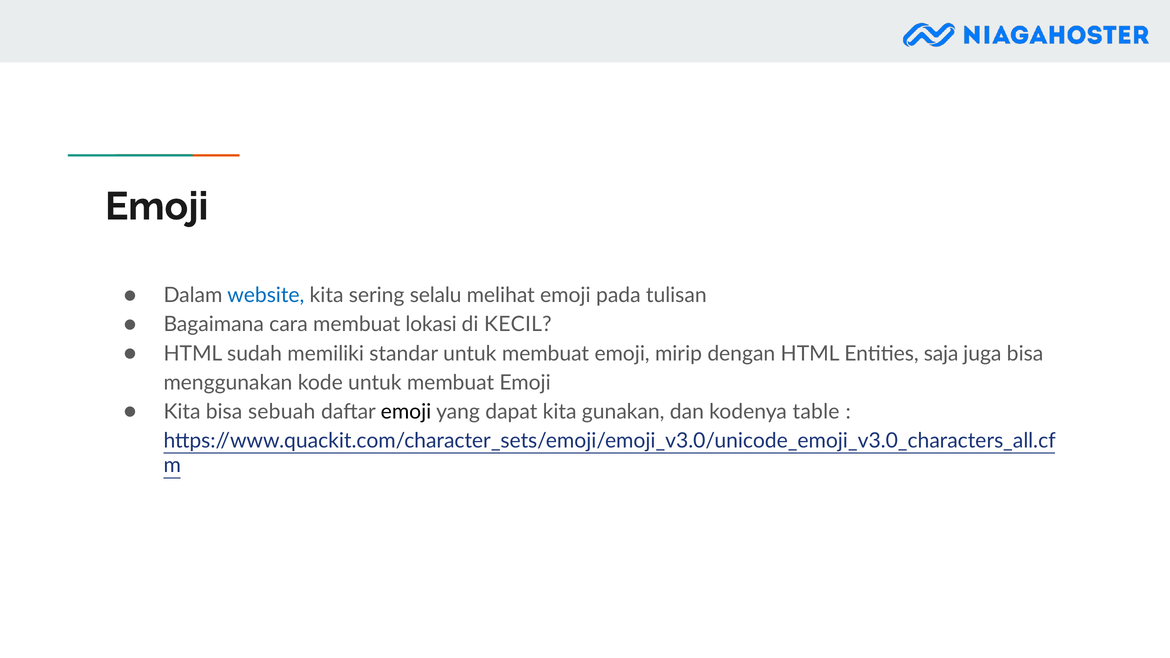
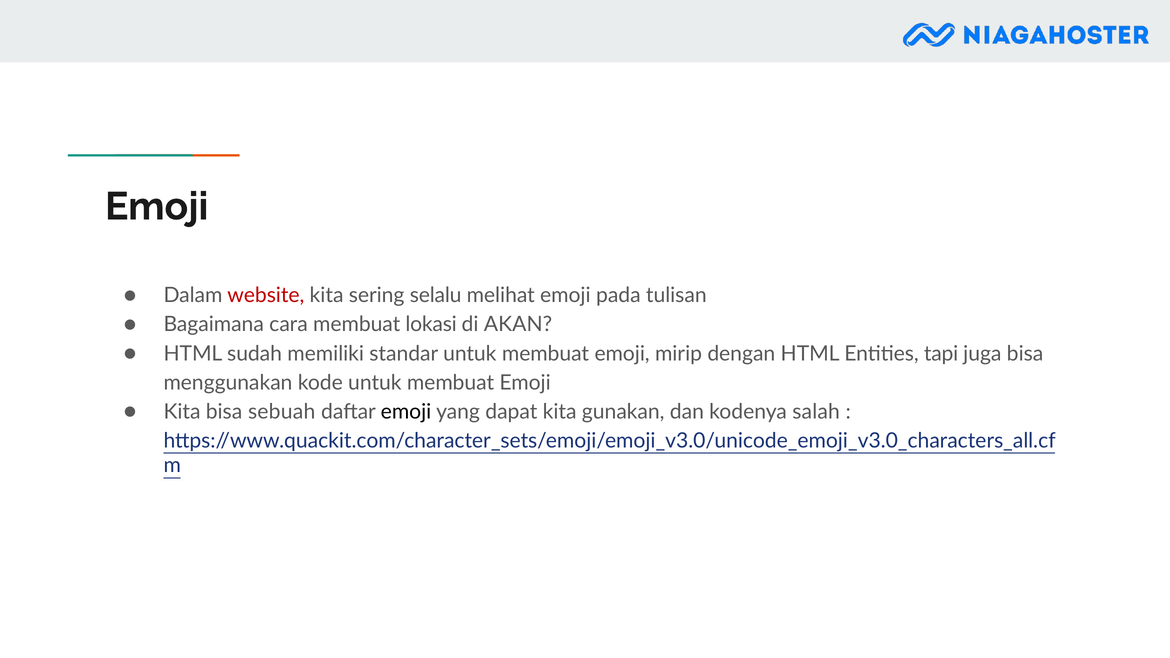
website colour: blue -> red
KECIL: KECIL -> AKAN
saja: saja -> tapi
table: table -> salah
